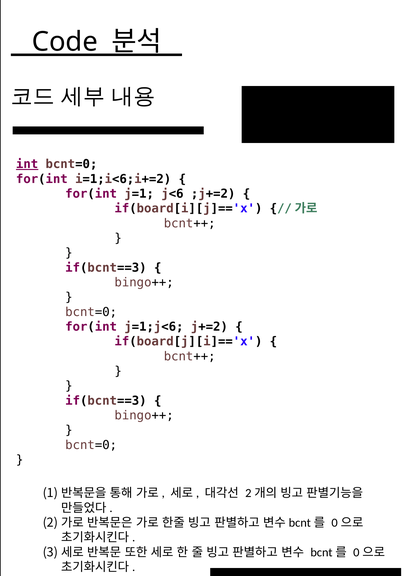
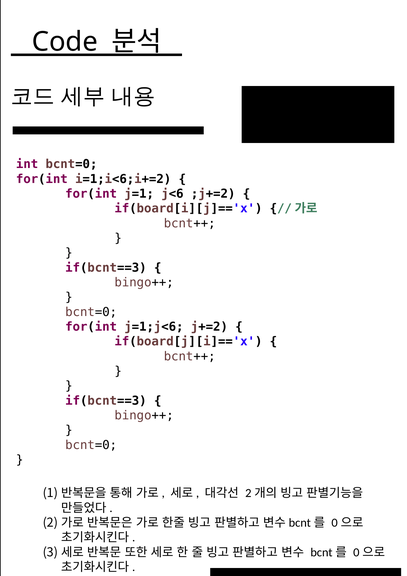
int underline: present -> none
